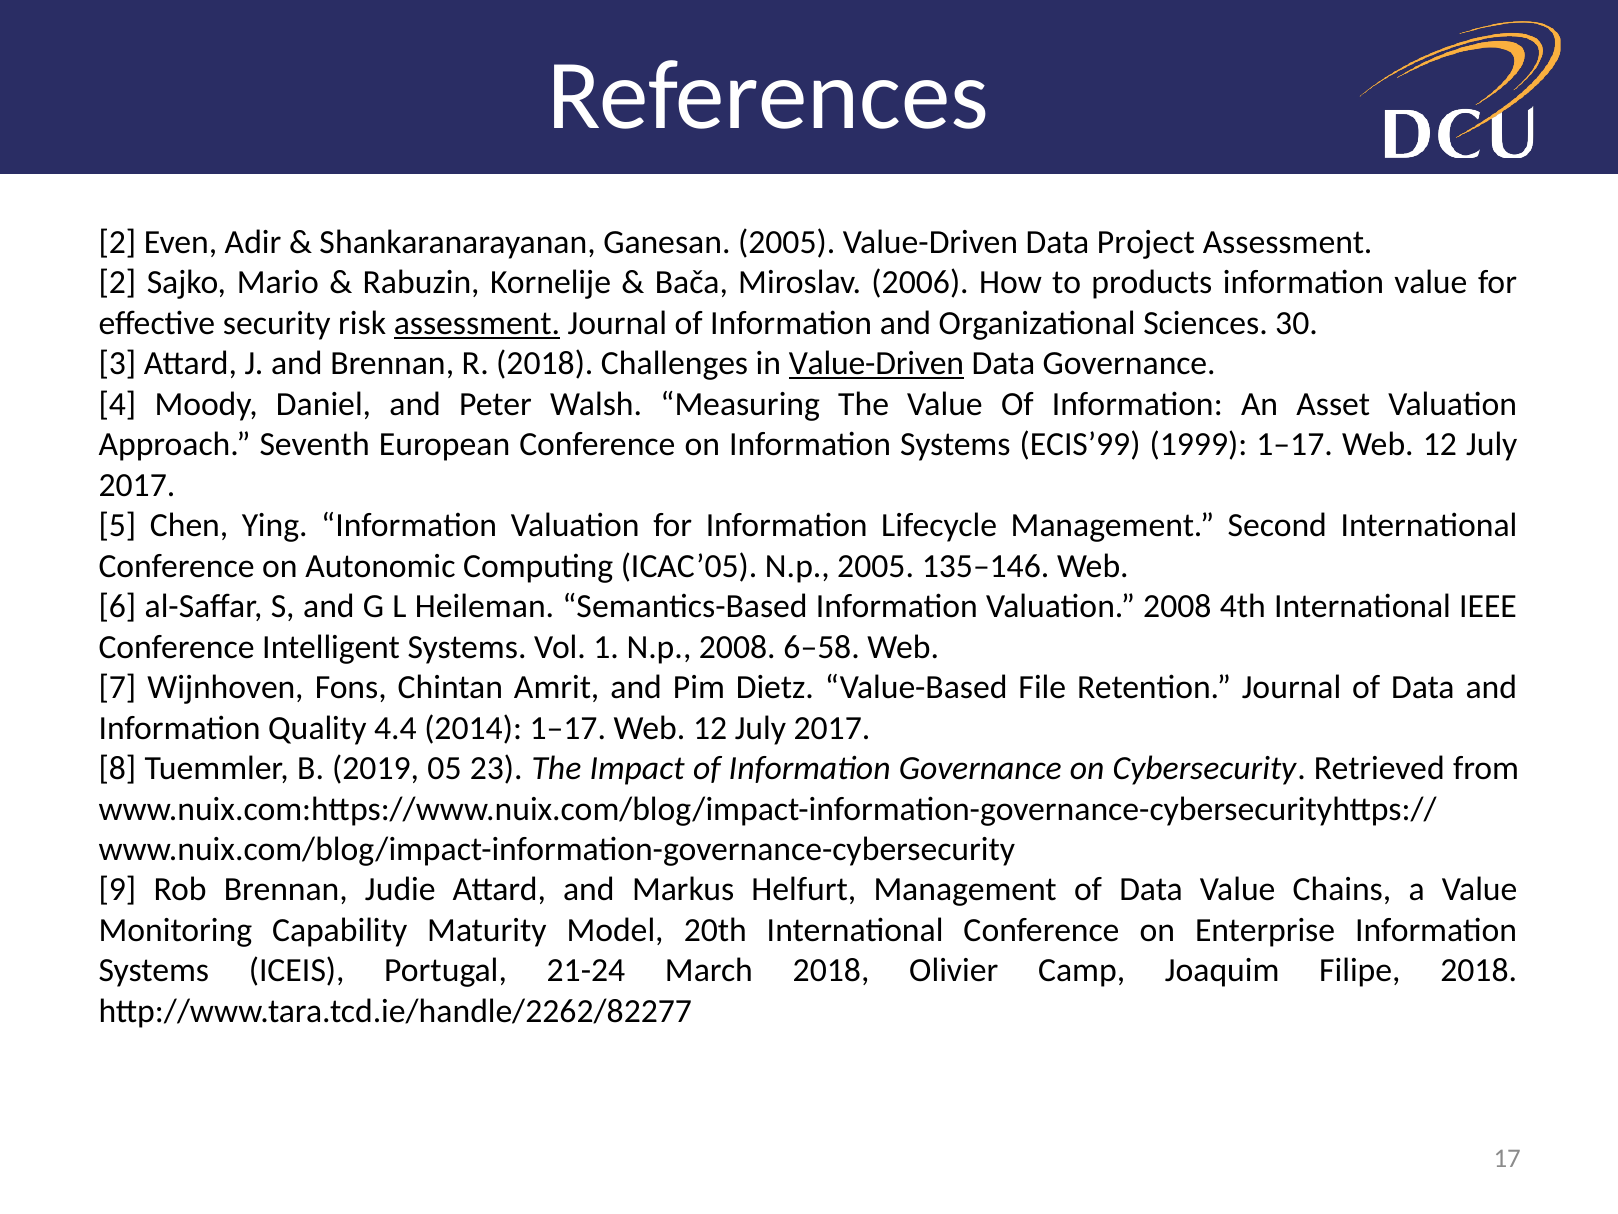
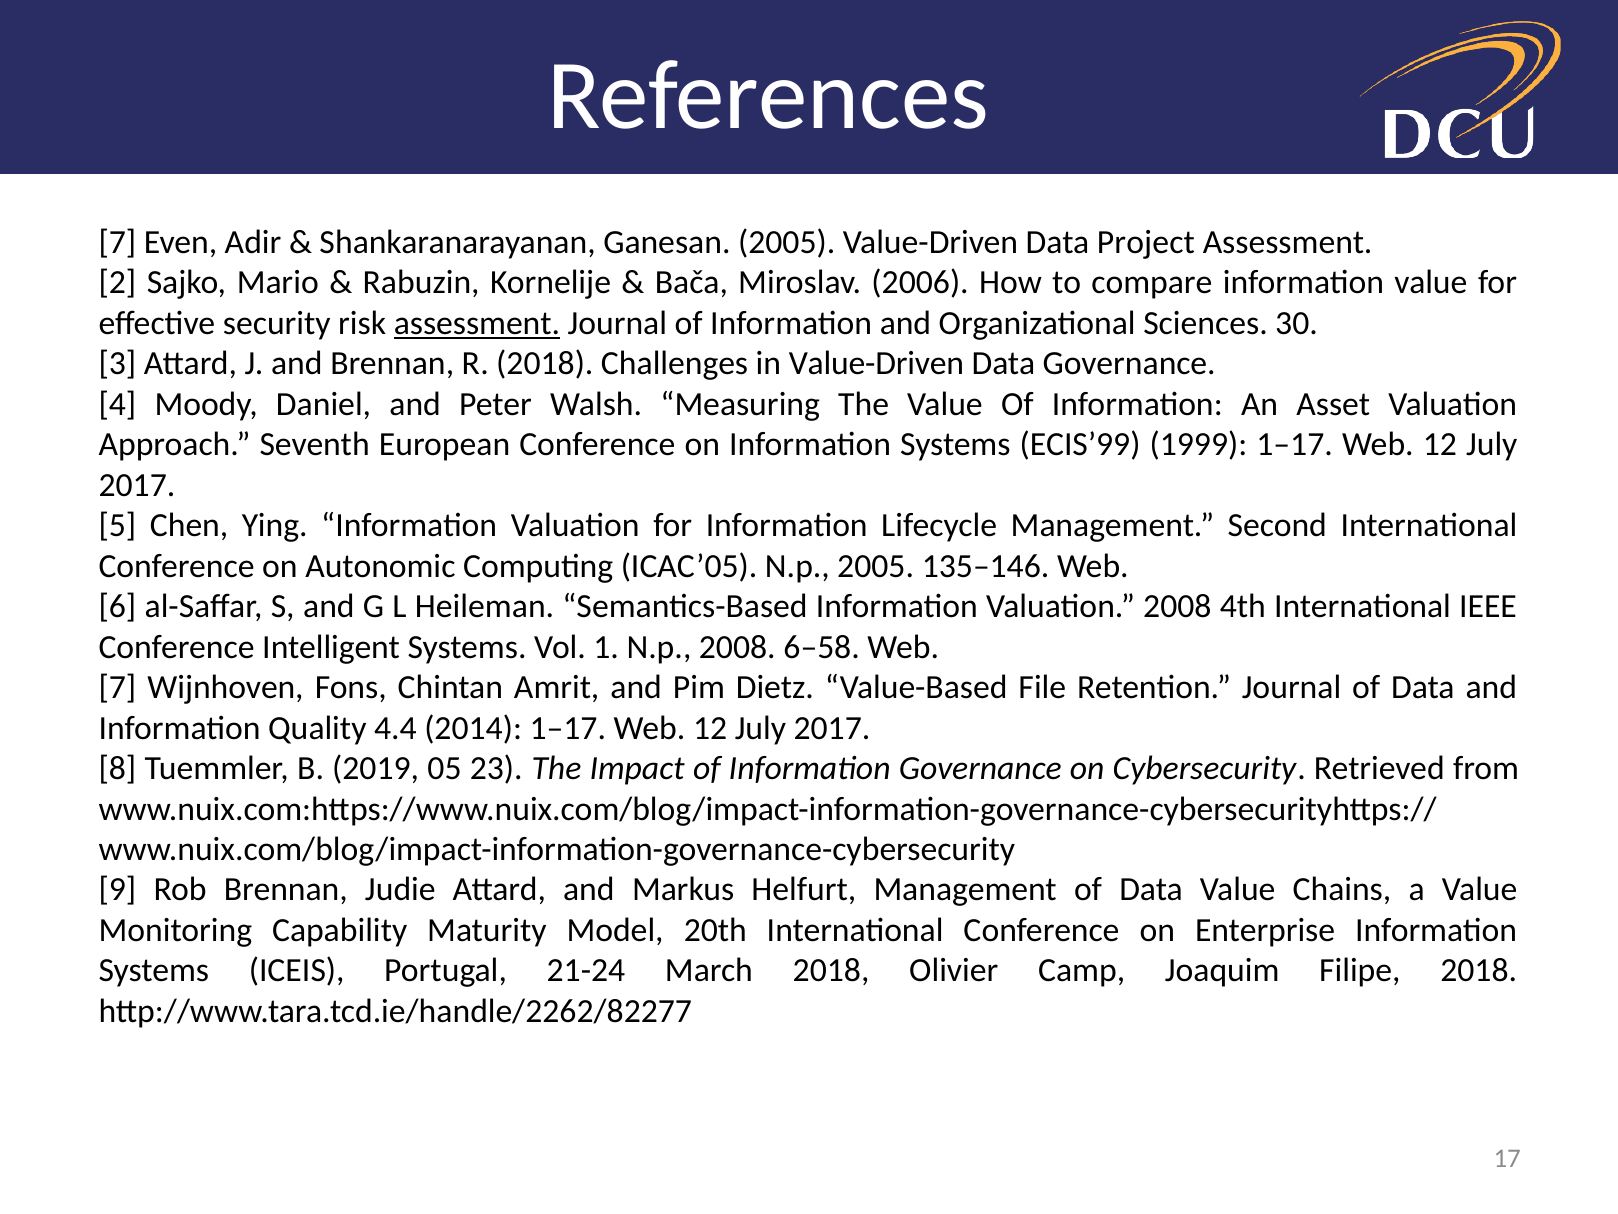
2 at (117, 242): 2 -> 7
products: products -> compare
Value-Driven at (876, 364) underline: present -> none
